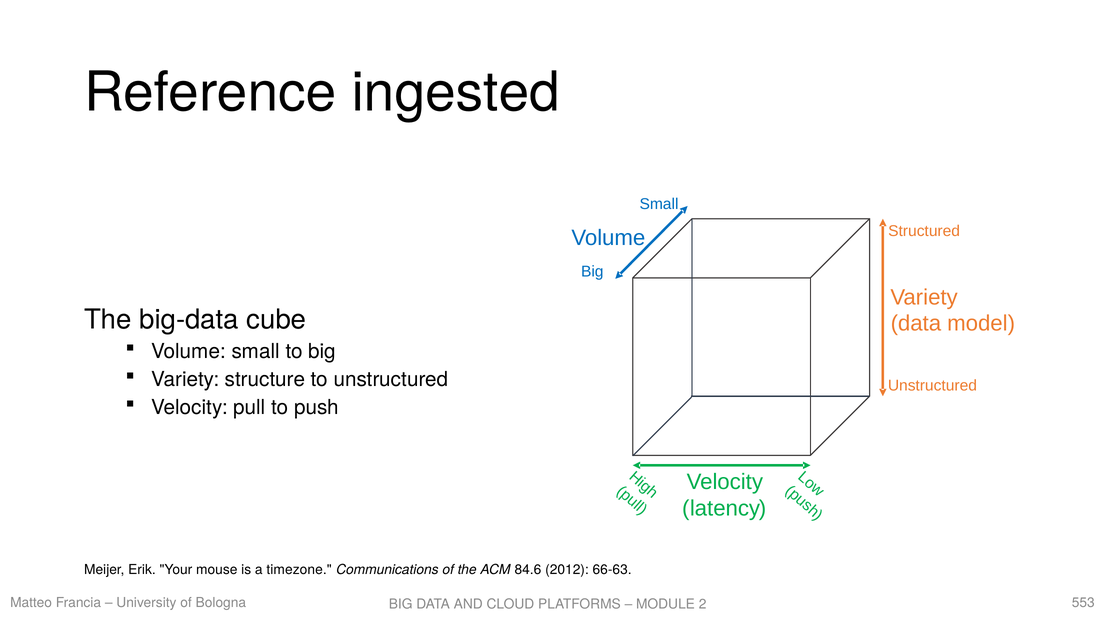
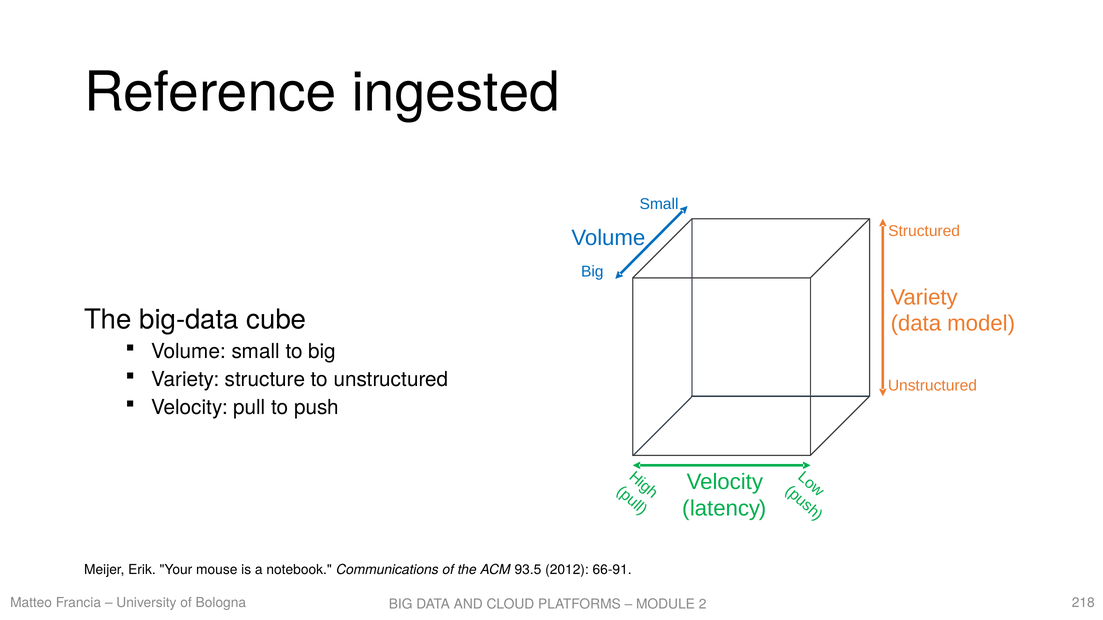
timezone: timezone -> notebook
84.6: 84.6 -> 93.5
66-63: 66-63 -> 66-91
553: 553 -> 218
